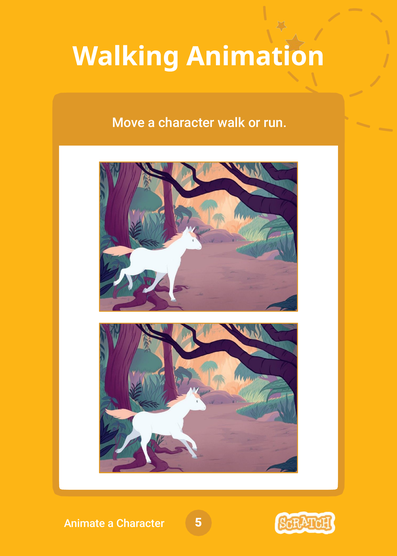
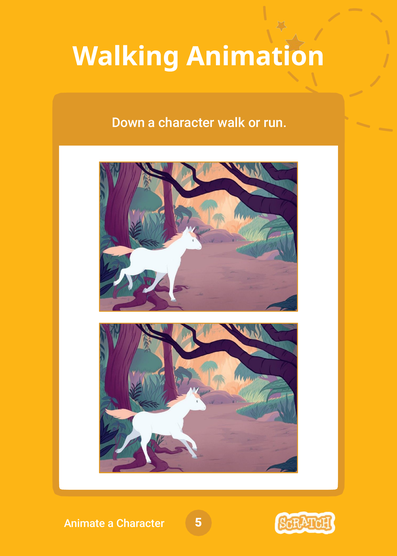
Move: Move -> Down
